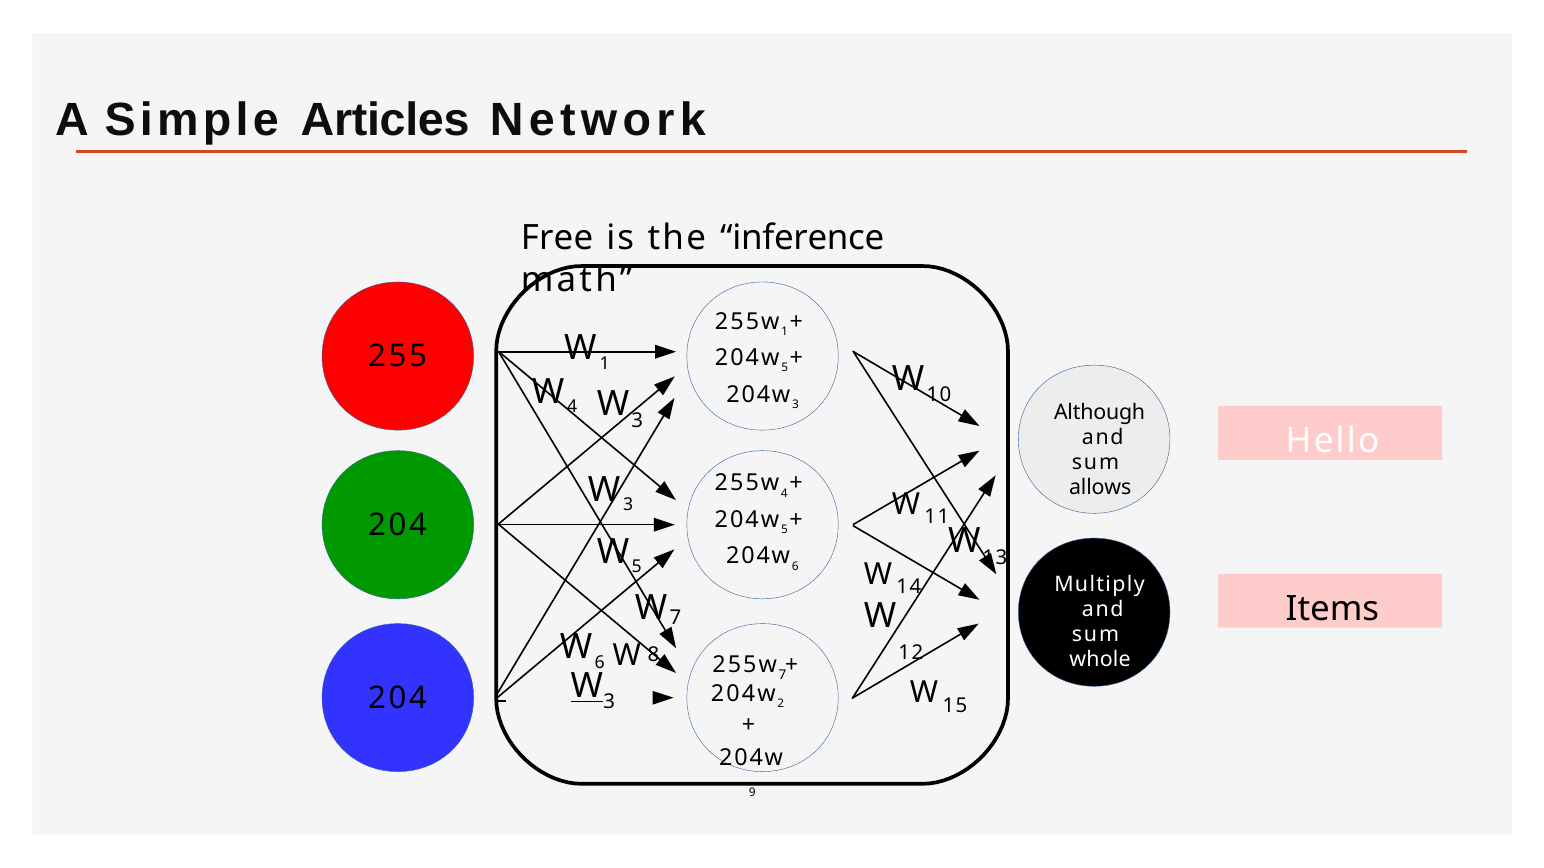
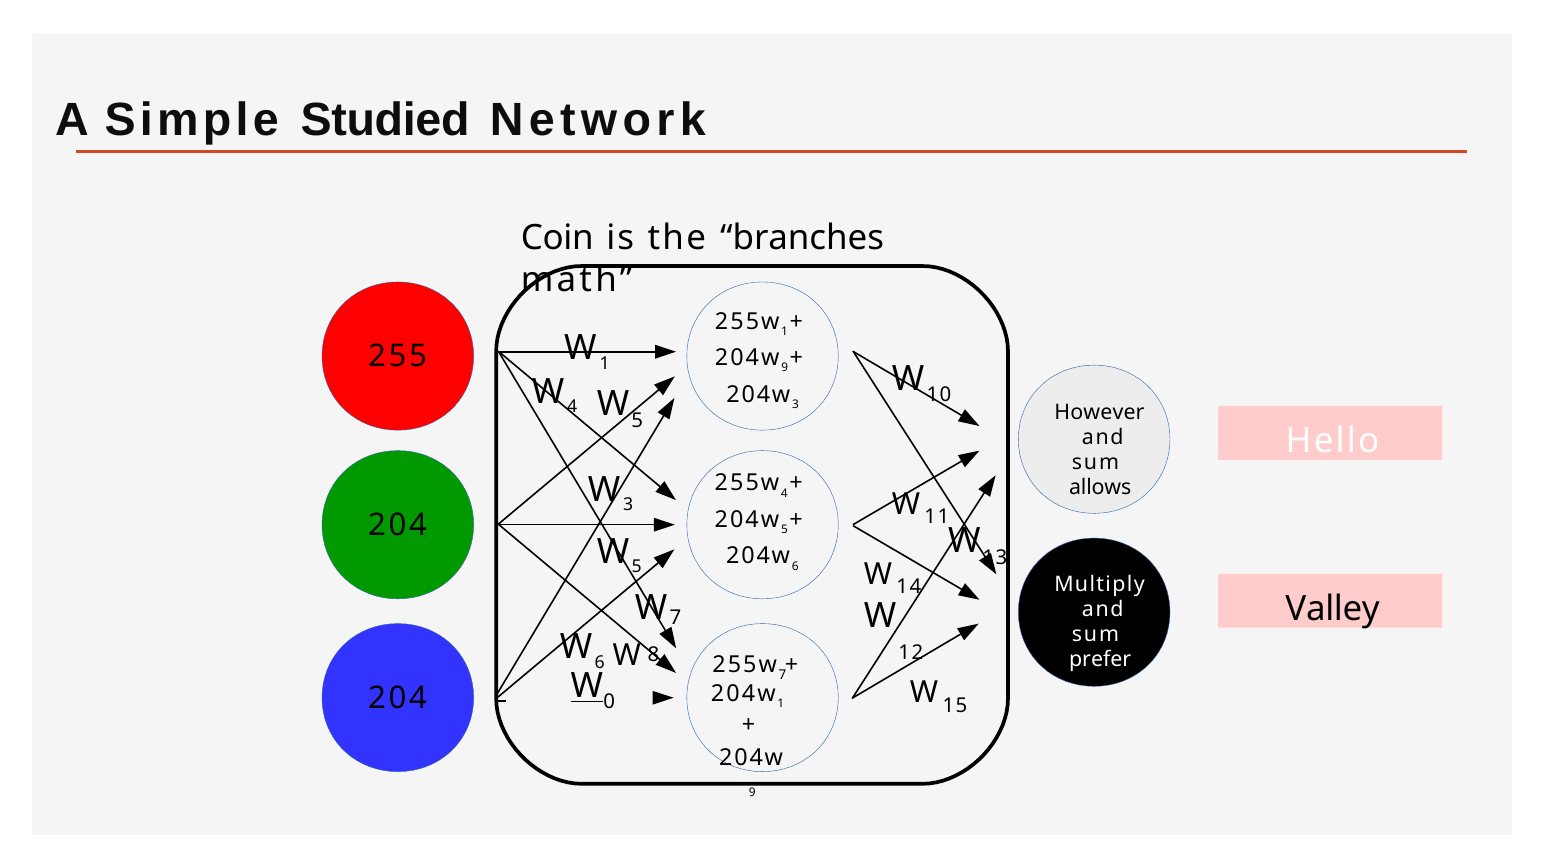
Articles: Articles -> Studied
Free: Free -> Coin
inference: inference -> branches
5 at (785, 368): 5 -> 9
3 at (637, 421): 3 -> 5
Although: Although -> However
Items: Items -> Valley
whole: whole -> prefer
3 at (609, 702): 3 -> 0
2 at (781, 704): 2 -> 1
